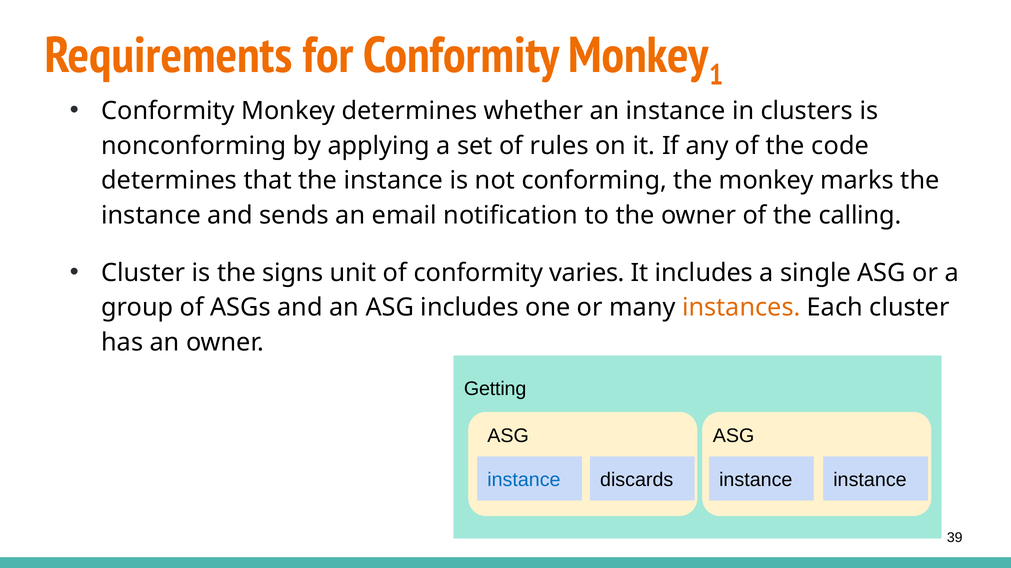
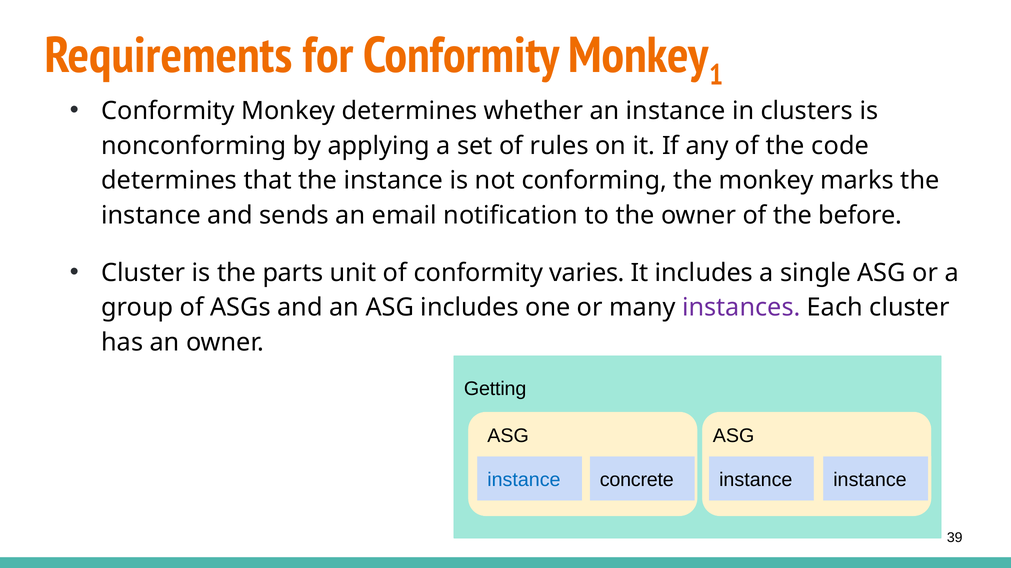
calling: calling -> before
signs: signs -> parts
instances colour: orange -> purple
discards: discards -> concrete
